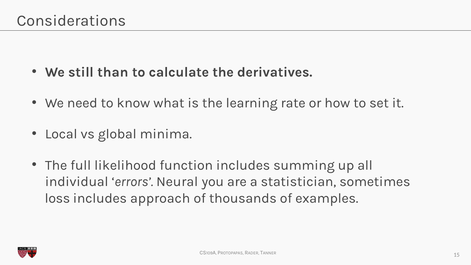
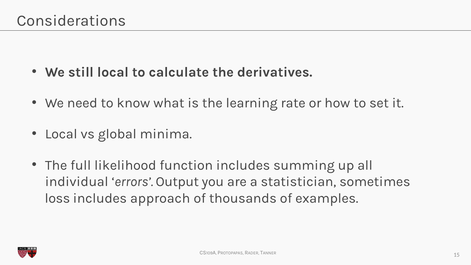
still than: than -> local
Neural: Neural -> Output
